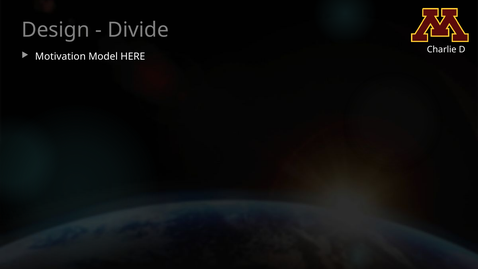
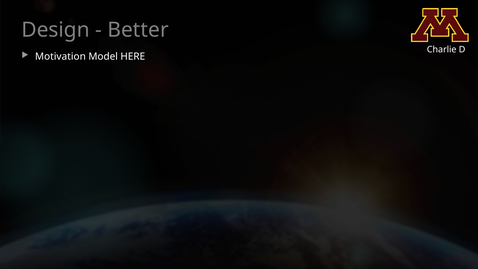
Divide: Divide -> Better
